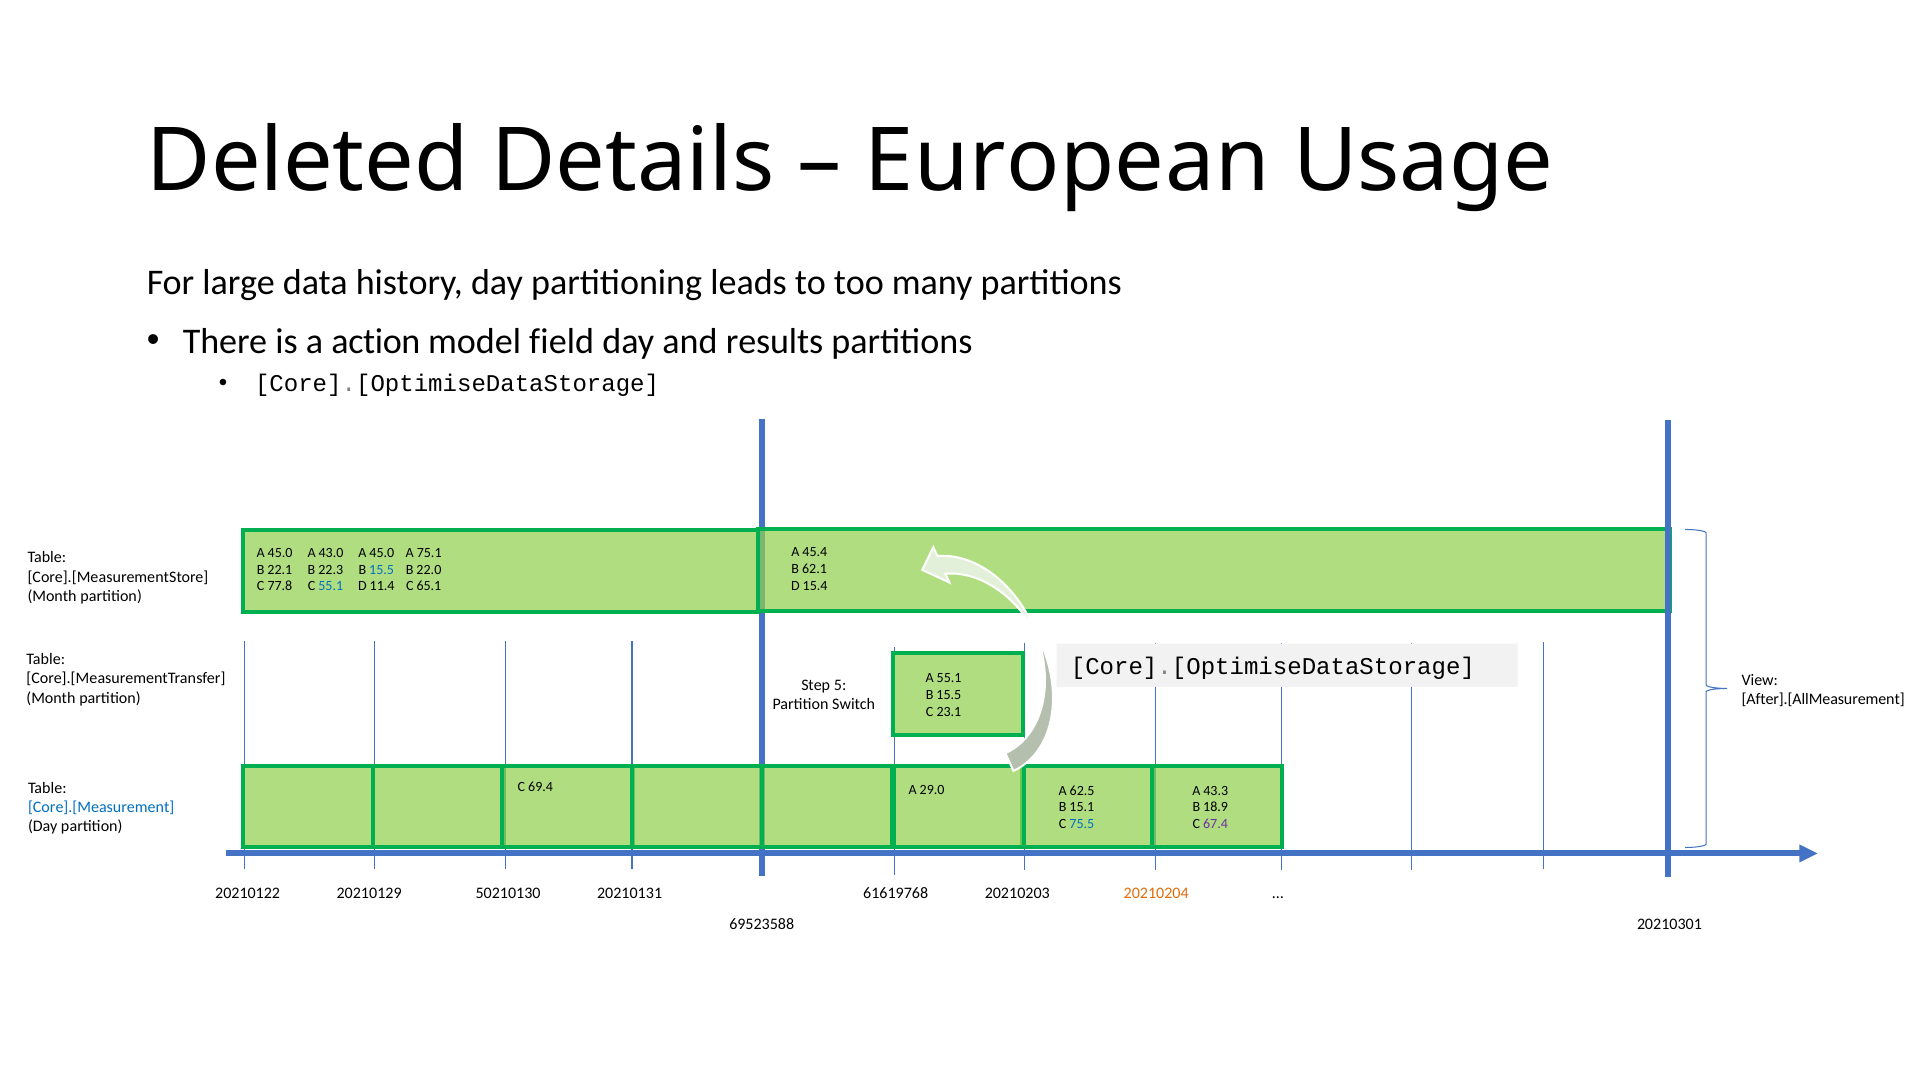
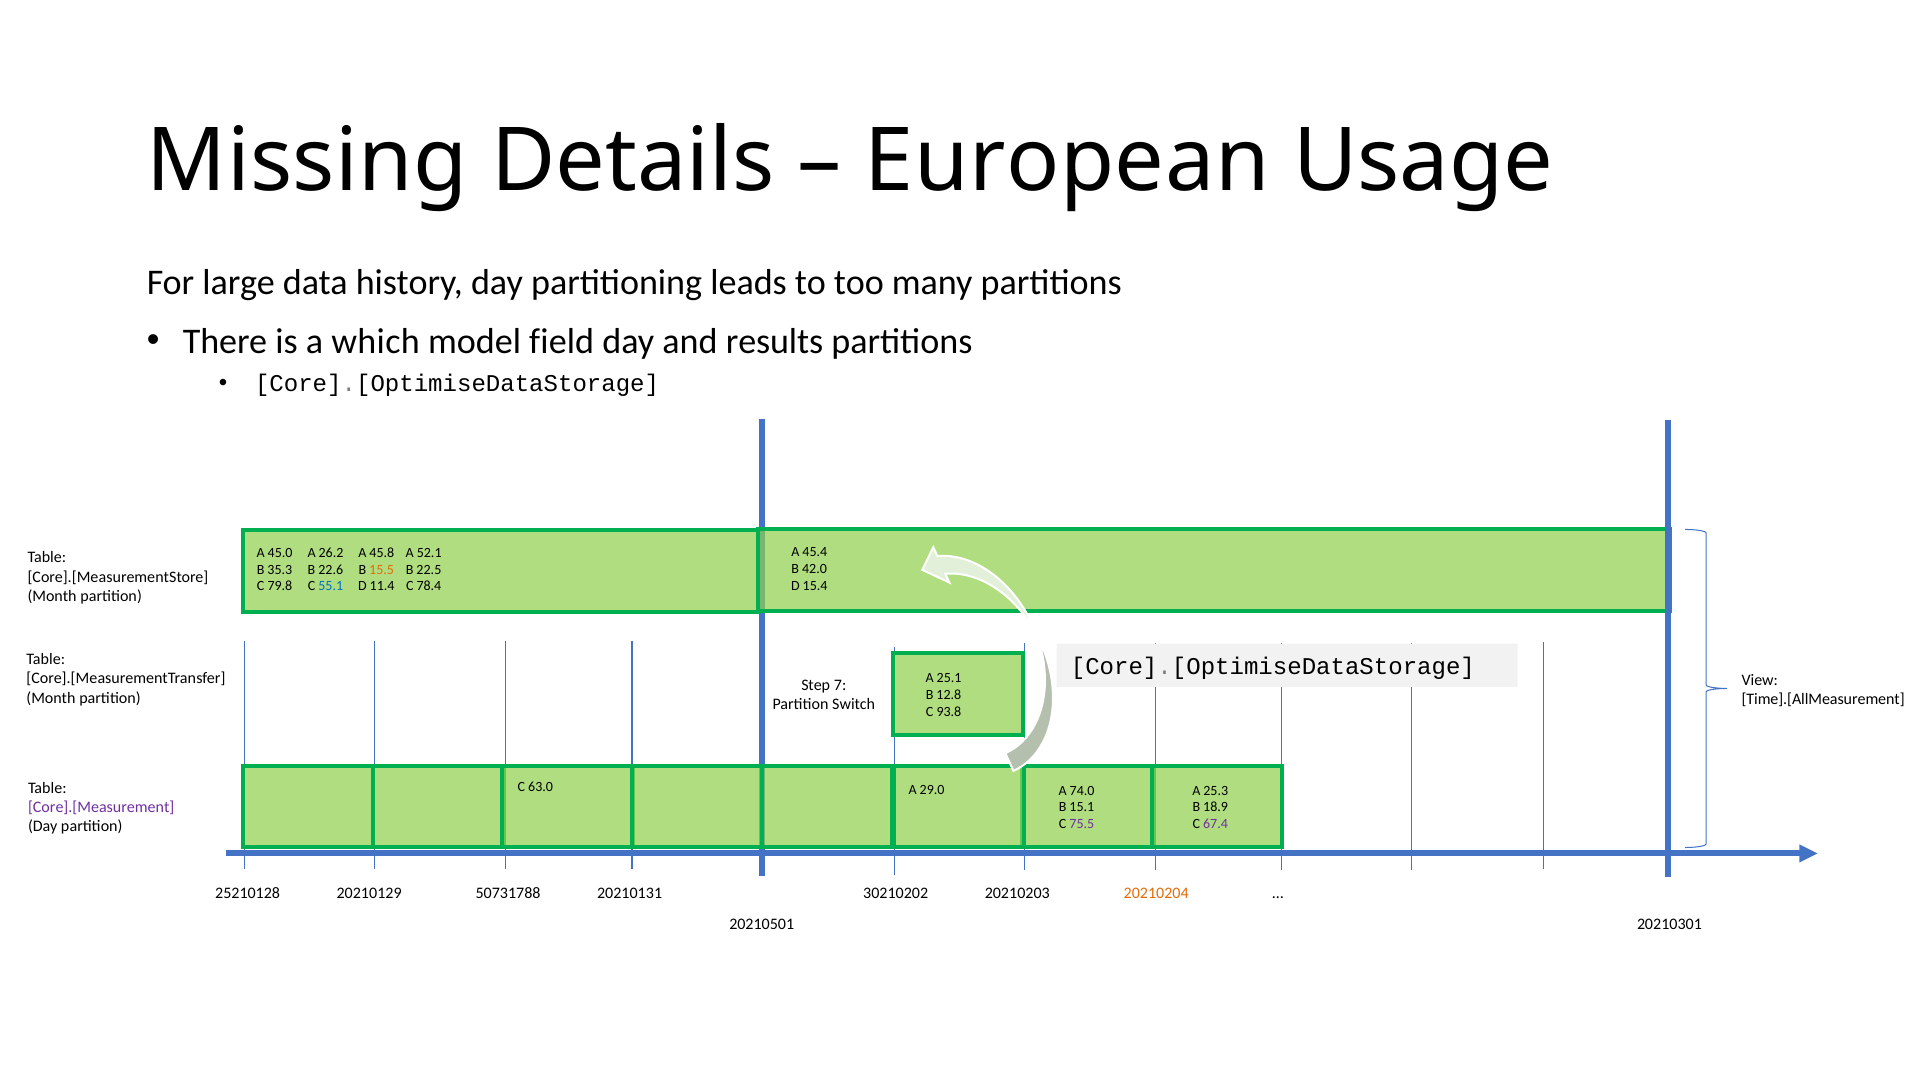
Deleted: Deleted -> Missing
action: action -> which
43.0: 43.0 -> 26.2
45.0 at (382, 553): 45.0 -> 45.8
75.1: 75.1 -> 52.1
62.1: 62.1 -> 42.0
22.1: 22.1 -> 35.3
22.3: 22.3 -> 22.6
15.5 at (382, 569) colour: blue -> orange
22.0: 22.0 -> 22.5
77.8: 77.8 -> 79.8
65.1: 65.1 -> 78.4
A 55.1: 55.1 -> 25.1
5: 5 -> 7
15.5 at (949, 695): 15.5 -> 12.8
After].[AllMeasurement: After].[AllMeasurement -> Time].[AllMeasurement
23.1: 23.1 -> 93.8
69.4: 69.4 -> 63.0
62.5: 62.5 -> 74.0
43.3: 43.3 -> 25.3
Core].[Measurement colour: blue -> purple
75.5 colour: blue -> purple
20210122: 20210122 -> 25210128
50210130: 50210130 -> 50731788
61619768: 61619768 -> 30210202
69523588: 69523588 -> 20210501
